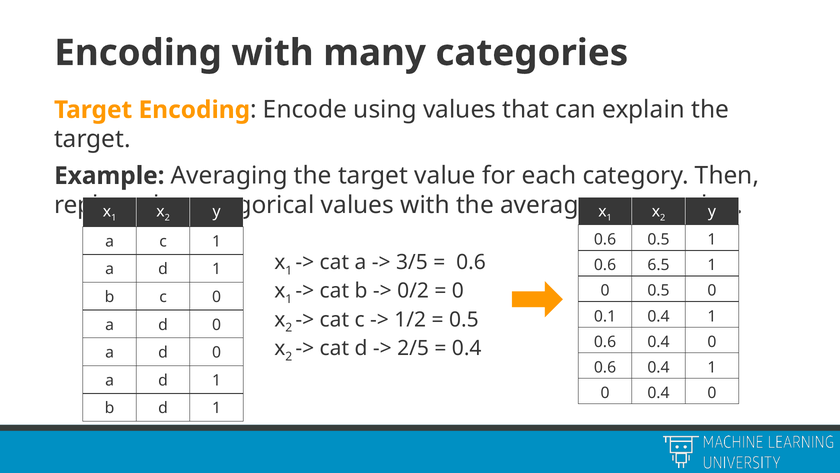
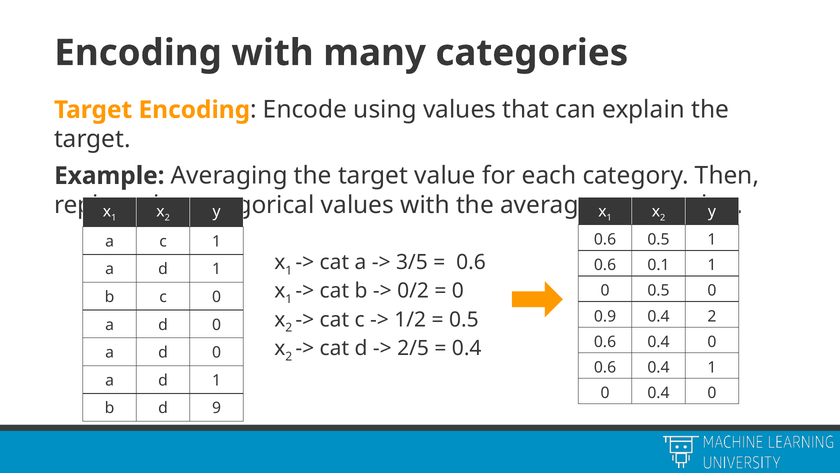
6.5: 6.5 -> 0.1
0.1: 0.1 -> 0.9
1 at (712, 316): 1 -> 2
b d 1: 1 -> 9
